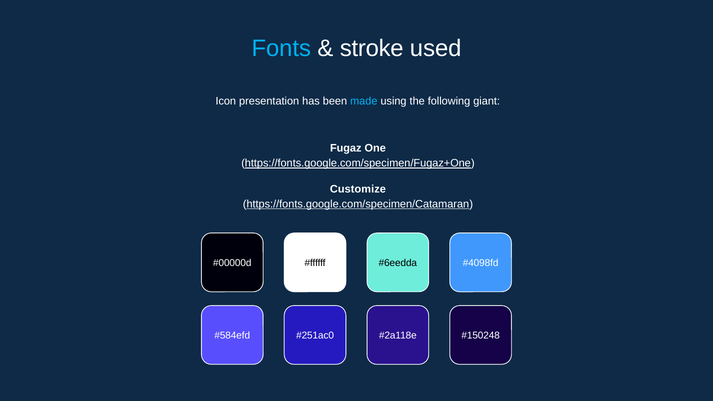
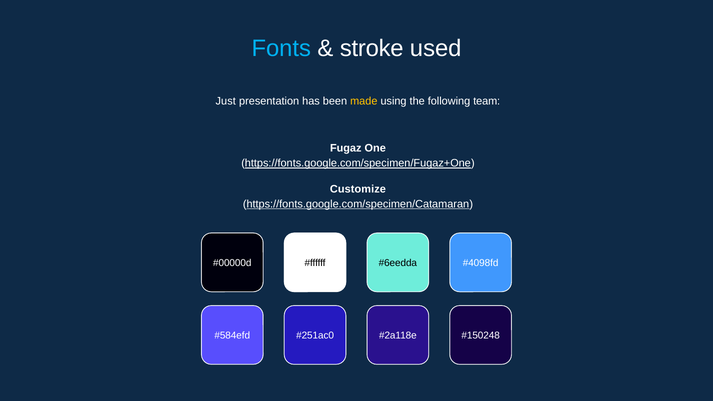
Icon: Icon -> Just
made colour: light blue -> yellow
giant: giant -> team
